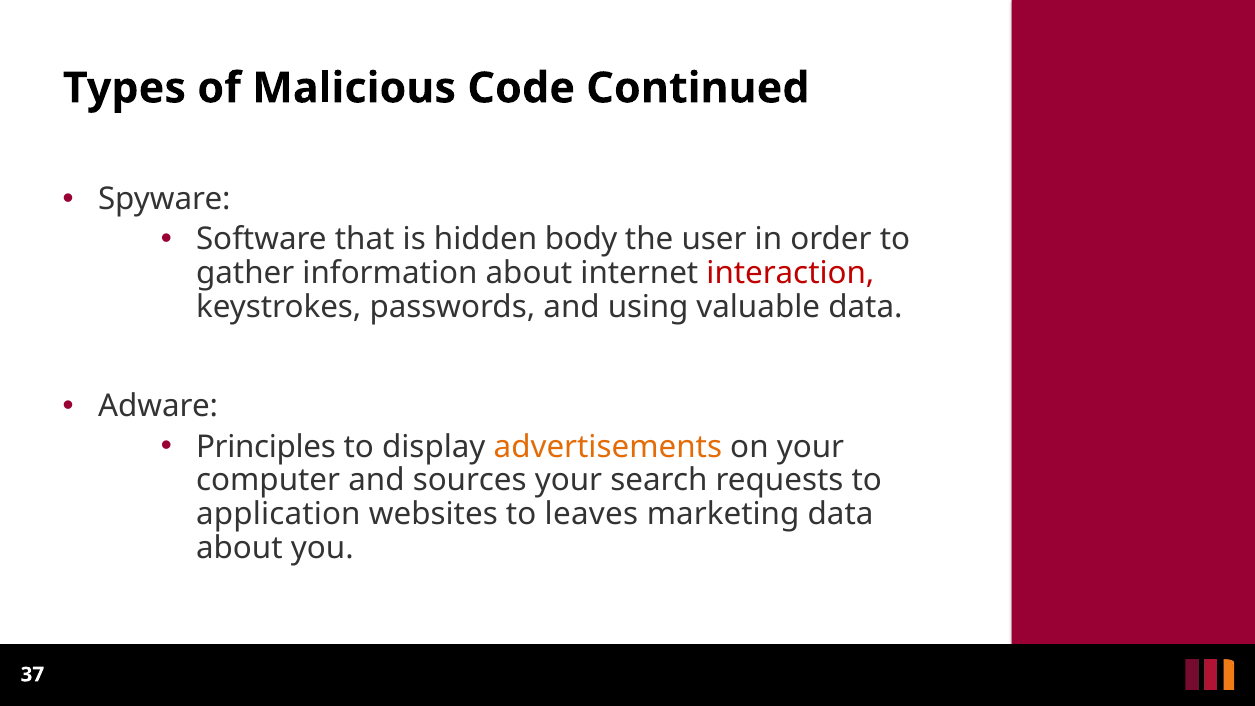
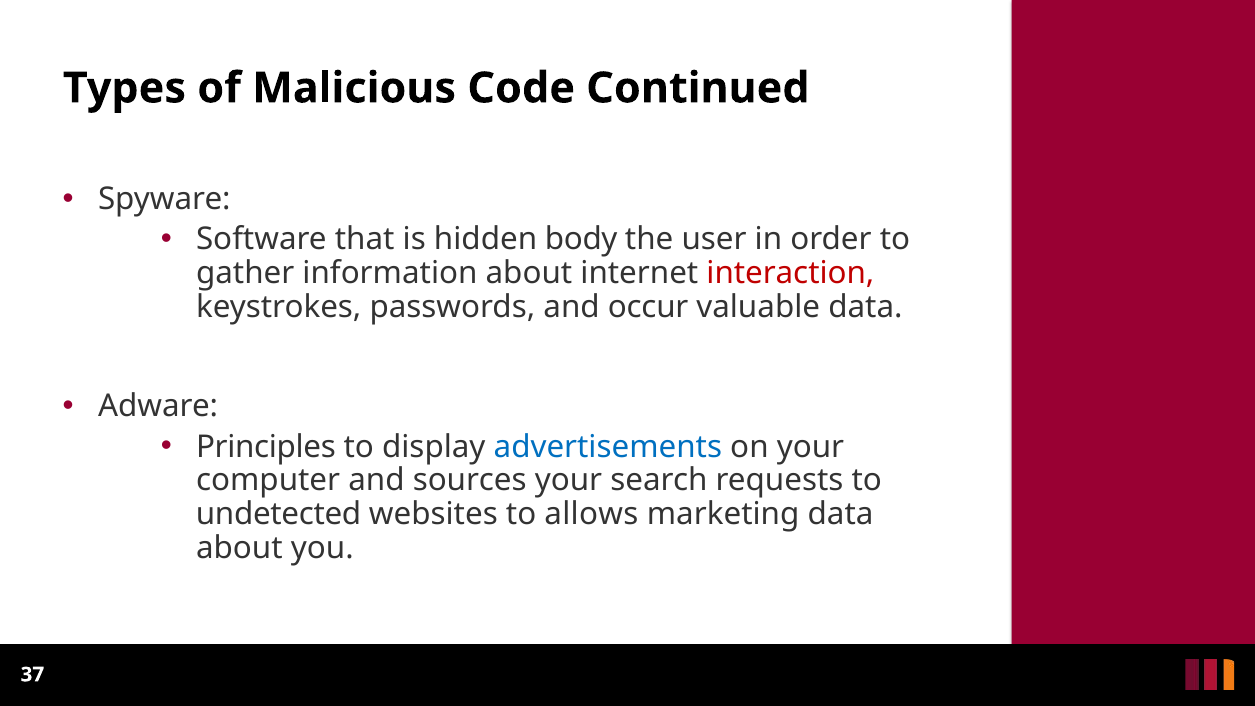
using: using -> occur
advertisements colour: orange -> blue
application: application -> undetected
leaves: leaves -> allows
